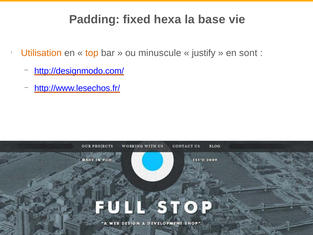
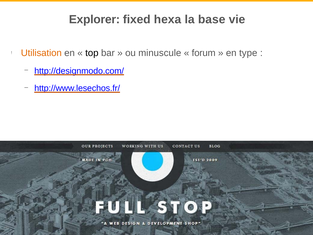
Padding: Padding -> Explorer
top colour: orange -> black
justify: justify -> forum
sont: sont -> type
